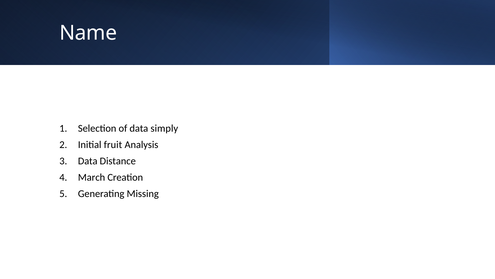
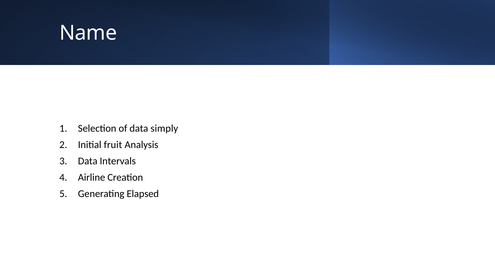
Distance: Distance -> Intervals
March: March -> Airline
Missing: Missing -> Elapsed
